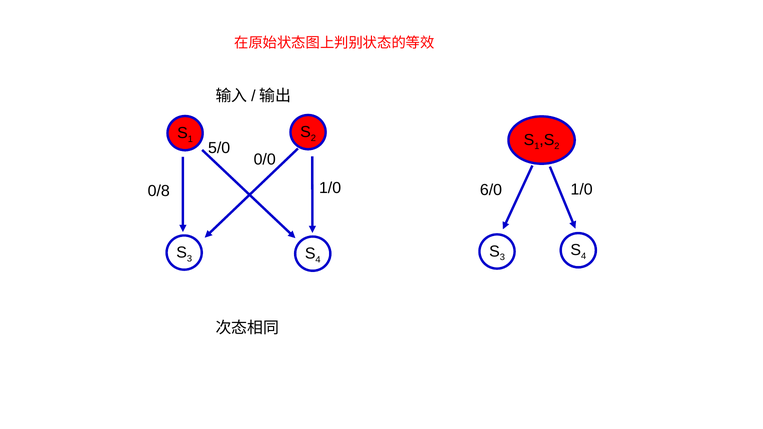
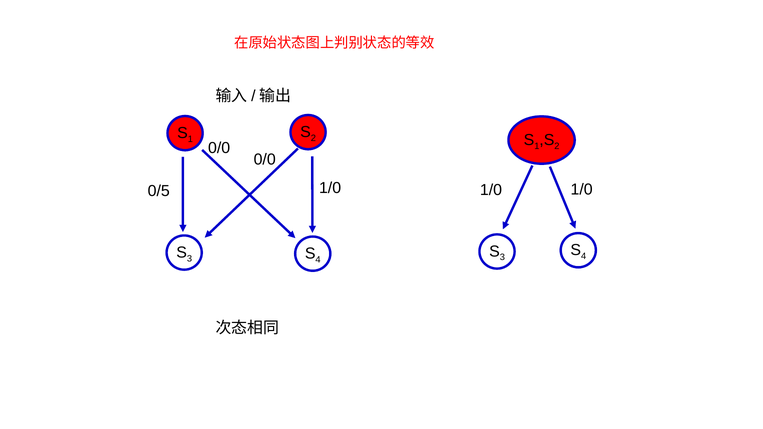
5/0 at (219, 148): 5/0 -> 0/0
6/0 at (491, 190): 6/0 -> 1/0
0/8: 0/8 -> 0/5
